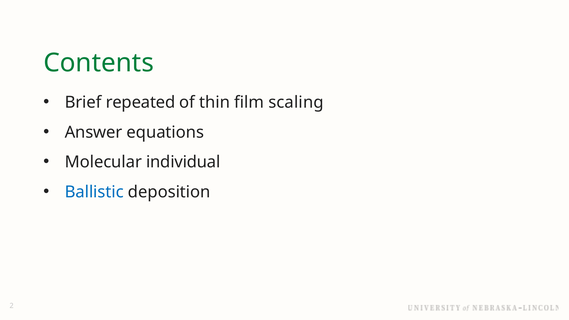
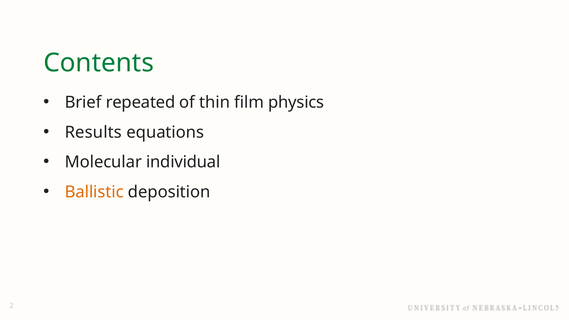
scaling: scaling -> physics
Answer: Answer -> Results
Ballistic colour: blue -> orange
